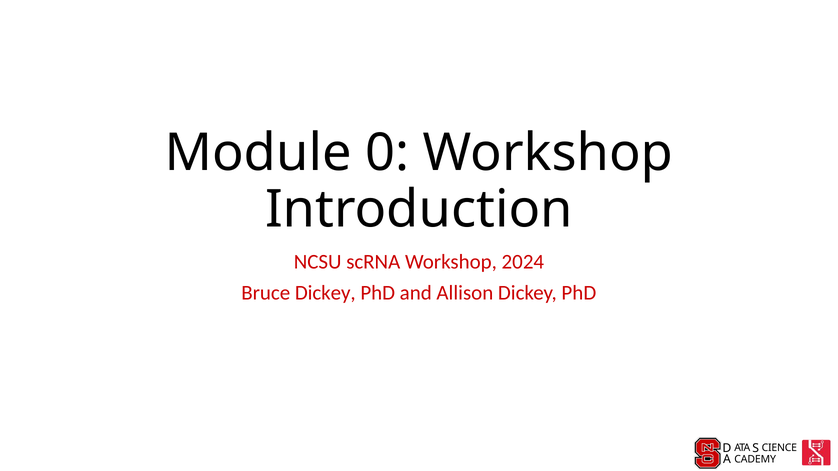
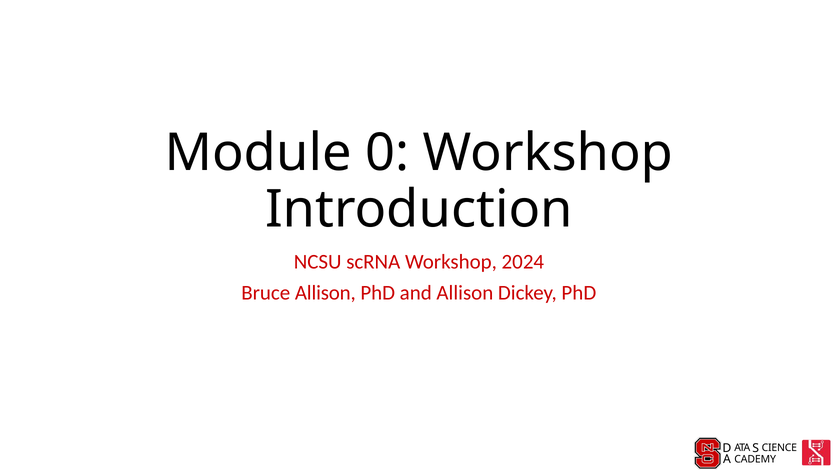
Bruce Dickey: Dickey -> Allison
